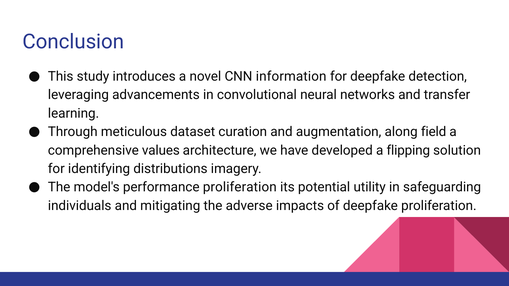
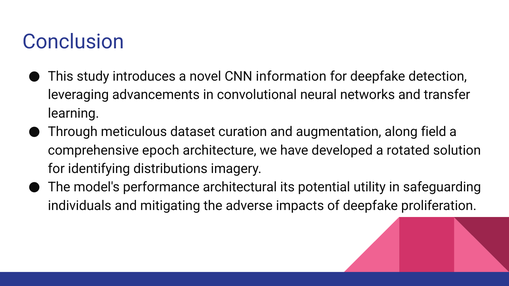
values: values -> epoch
flipping: flipping -> rotated
performance proliferation: proliferation -> architectural
